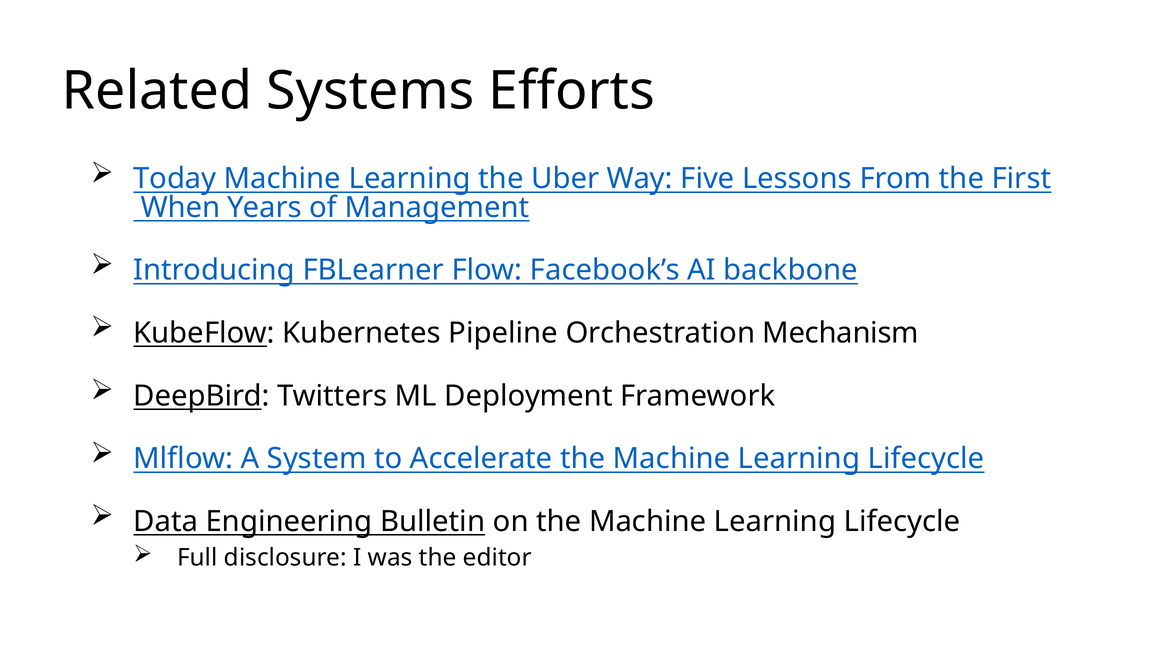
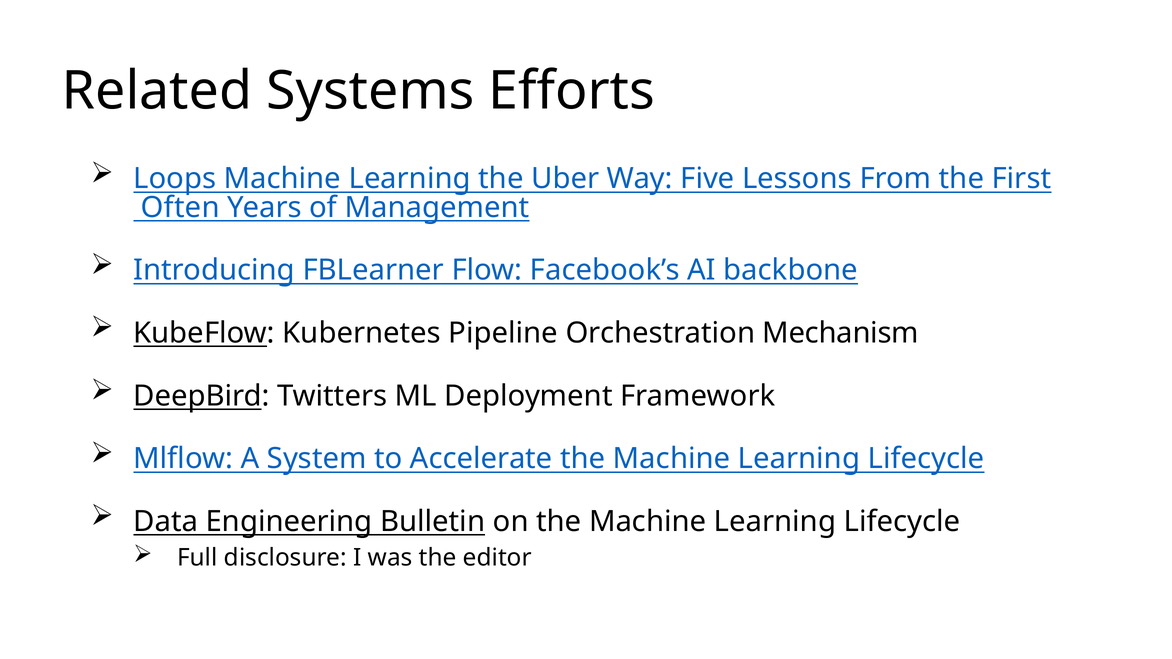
Today: Today -> Loops
When: When -> Often
